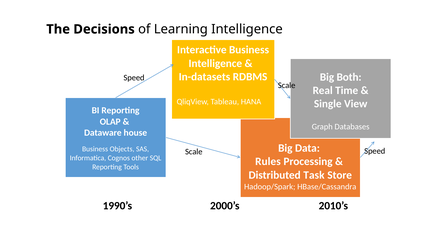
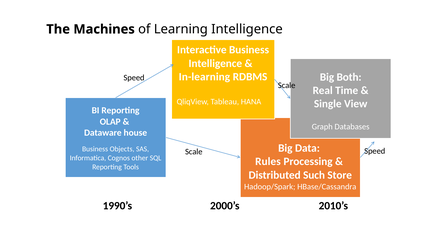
Decisions: Decisions -> Machines
In-datasets: In-datasets -> In-learning
Task: Task -> Such
